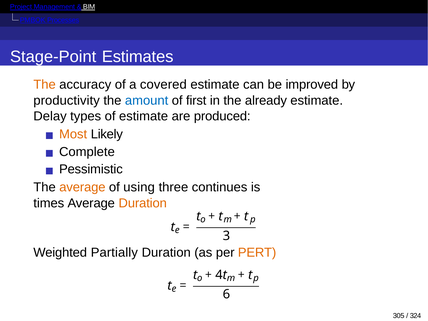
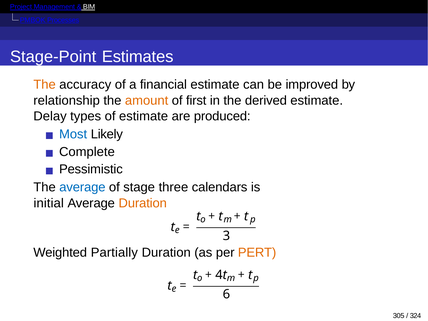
covered: covered -> financial
productivity: productivity -> relationship
amount colour: blue -> orange
already: already -> derived
Most colour: orange -> blue
average at (82, 187) colour: orange -> blue
using: using -> stage
continues: continues -> calendars
times: times -> initial
